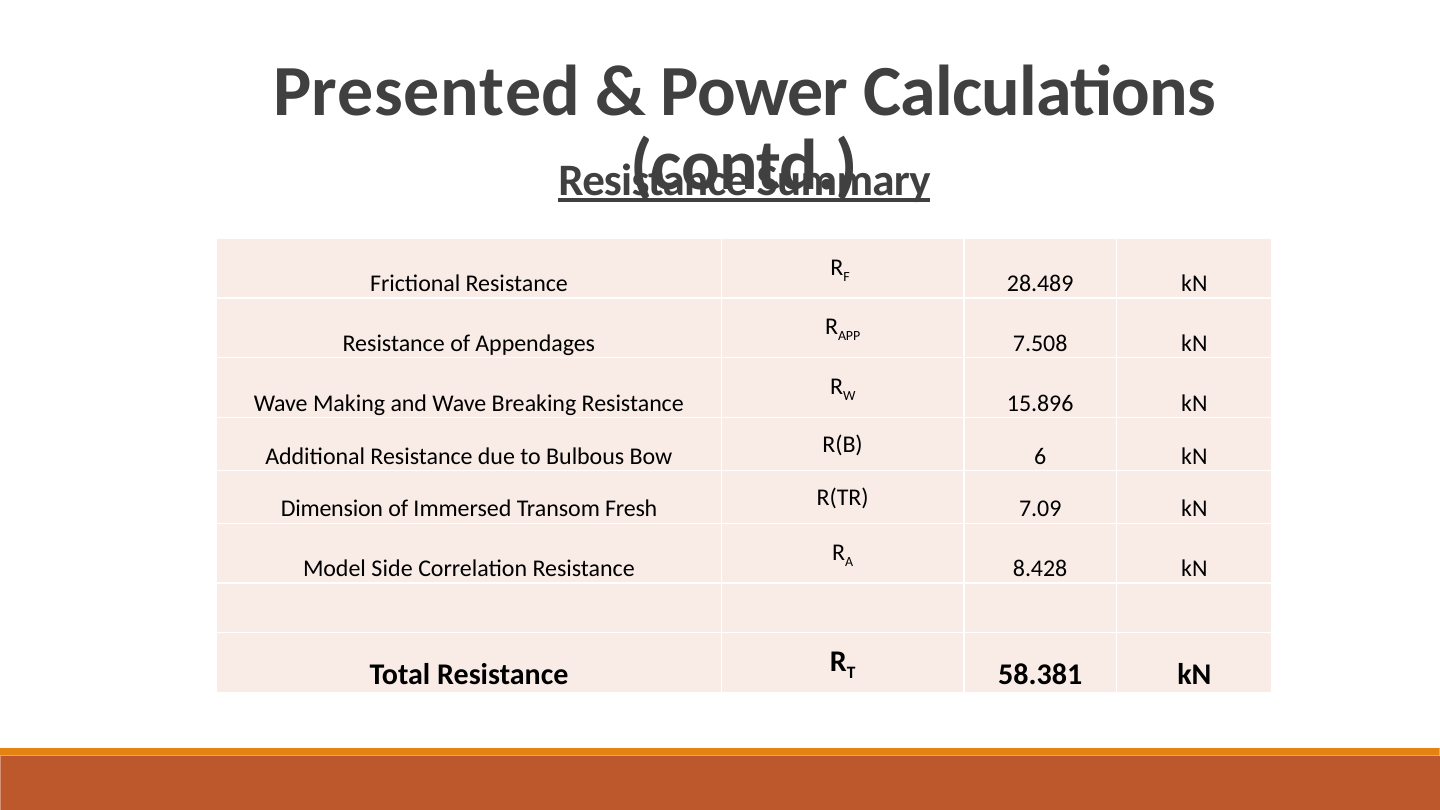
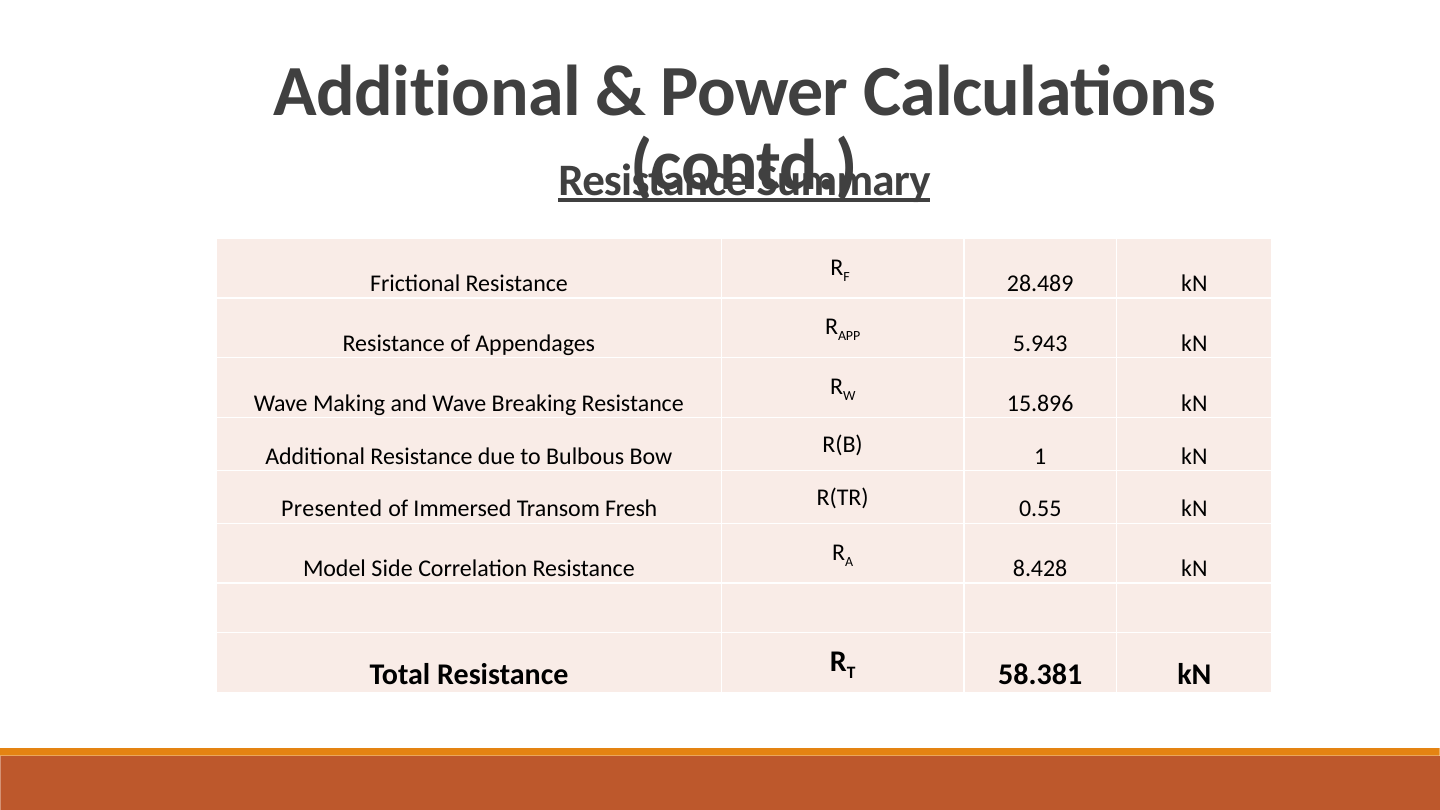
Presented at (427, 92): Presented -> Additional
7.508: 7.508 -> 5.943
6: 6 -> 1
Dimension: Dimension -> Presented
7.09: 7.09 -> 0.55
